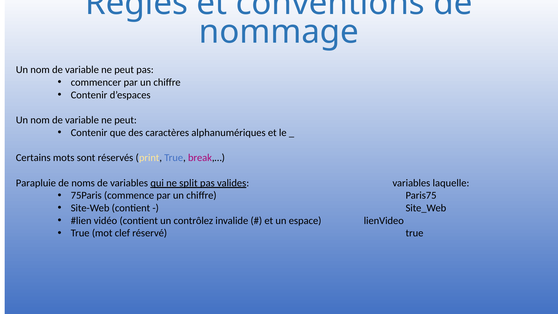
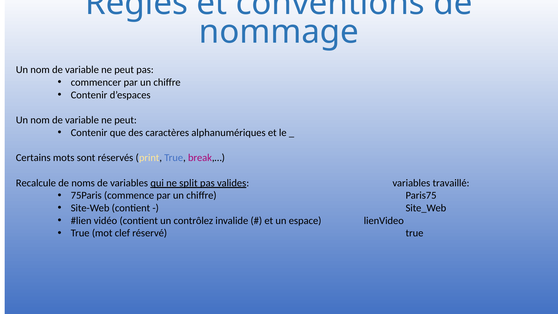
Parapluie: Parapluie -> Recalcule
laquelle: laquelle -> travaillé
